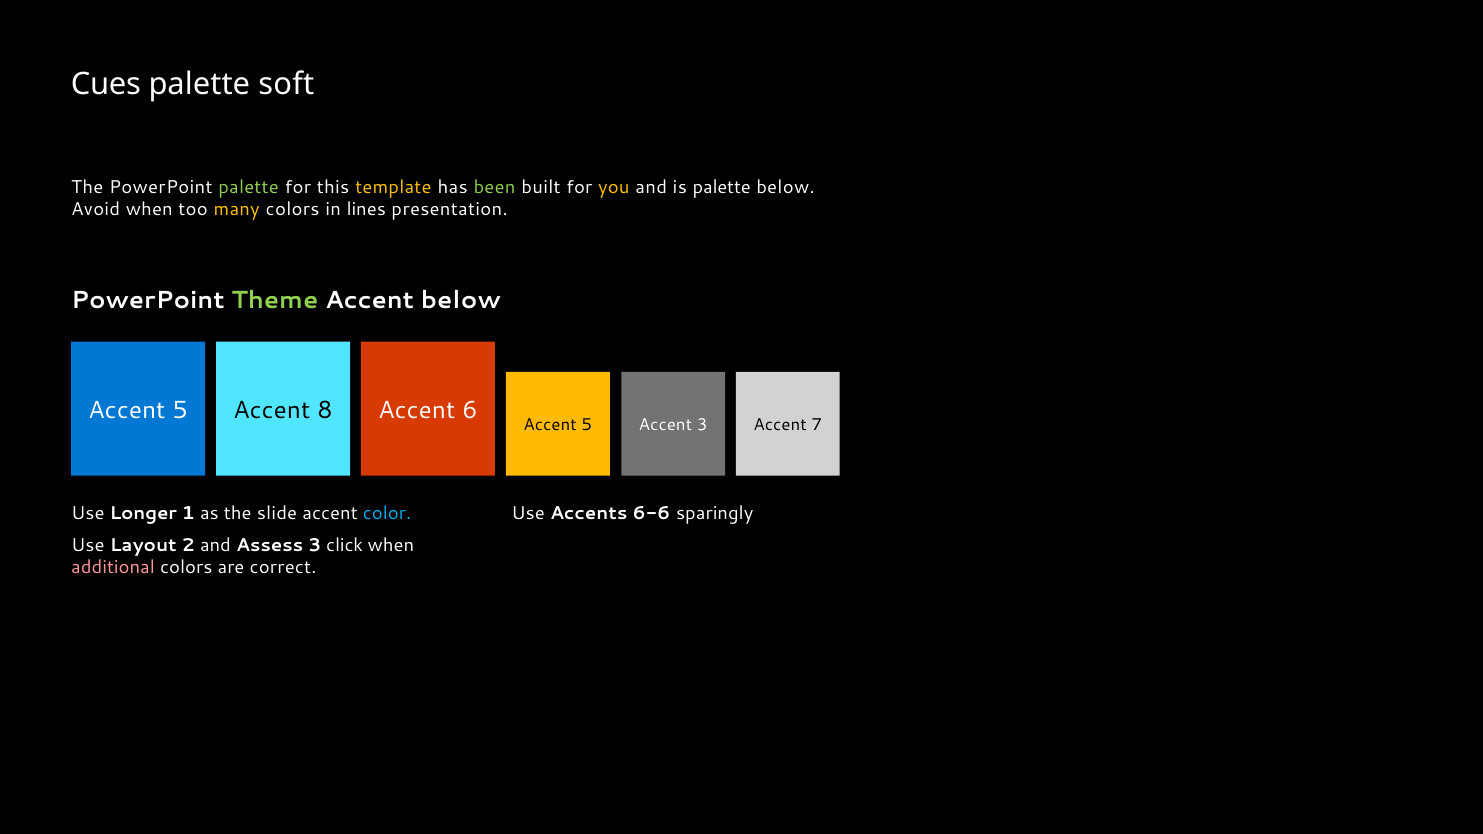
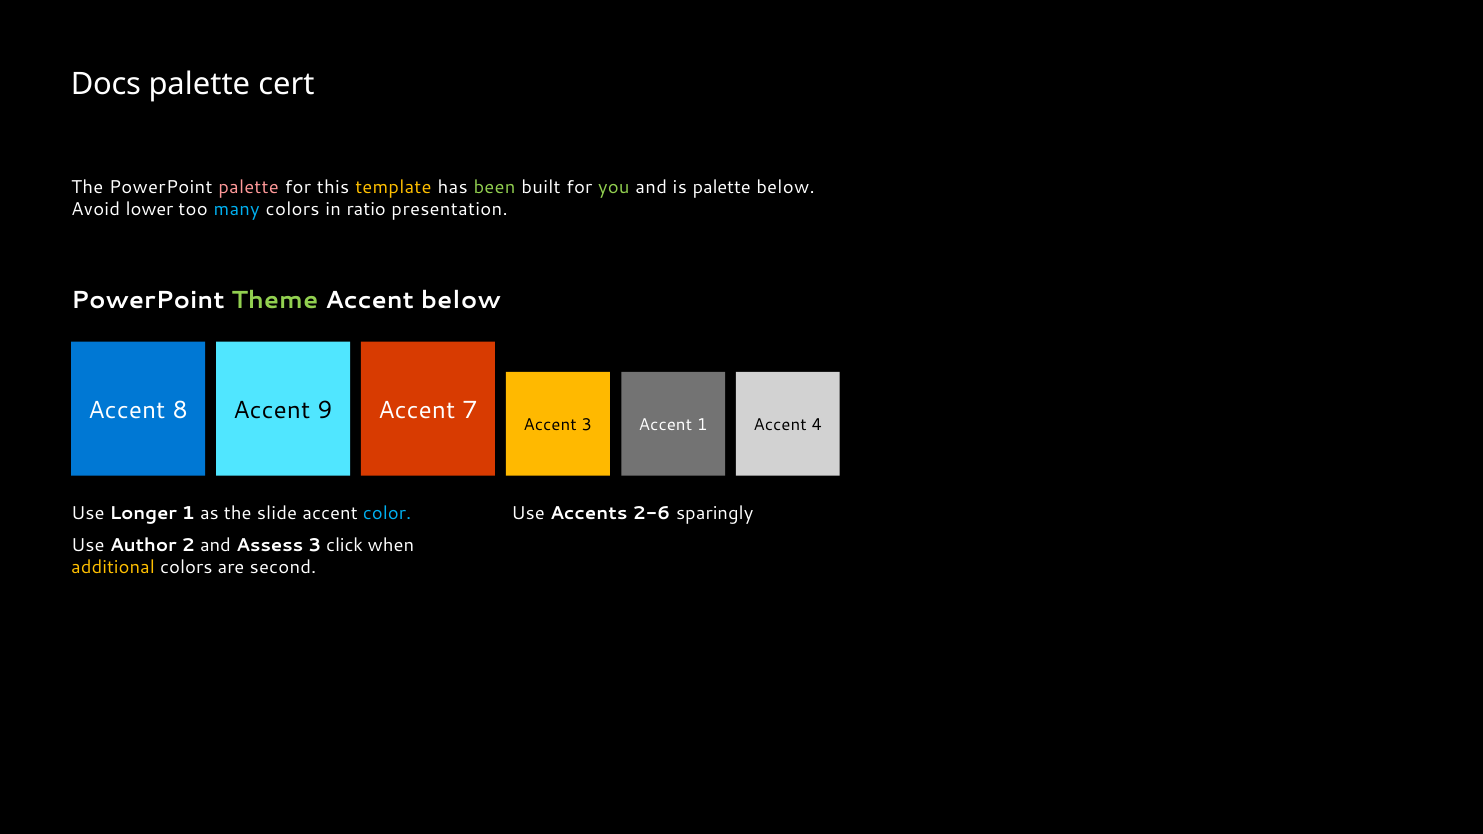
Cues: Cues -> Docs
soft: soft -> cert
palette at (249, 187) colour: light green -> pink
you colour: yellow -> light green
Avoid when: when -> lower
many colour: yellow -> light blue
lines: lines -> ratio
5 at (180, 411): 5 -> 8
8: 8 -> 9
6: 6 -> 7
5 at (587, 425): 5 -> 3
Accent 3: 3 -> 1
7: 7 -> 4
6-6: 6-6 -> 2-6
Layout: Layout -> Author
additional colour: pink -> yellow
correct: correct -> second
